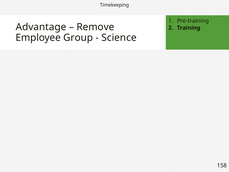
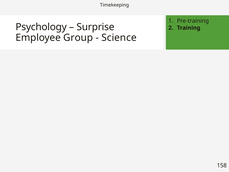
Advantage: Advantage -> Psychology
Remove: Remove -> Surprise
